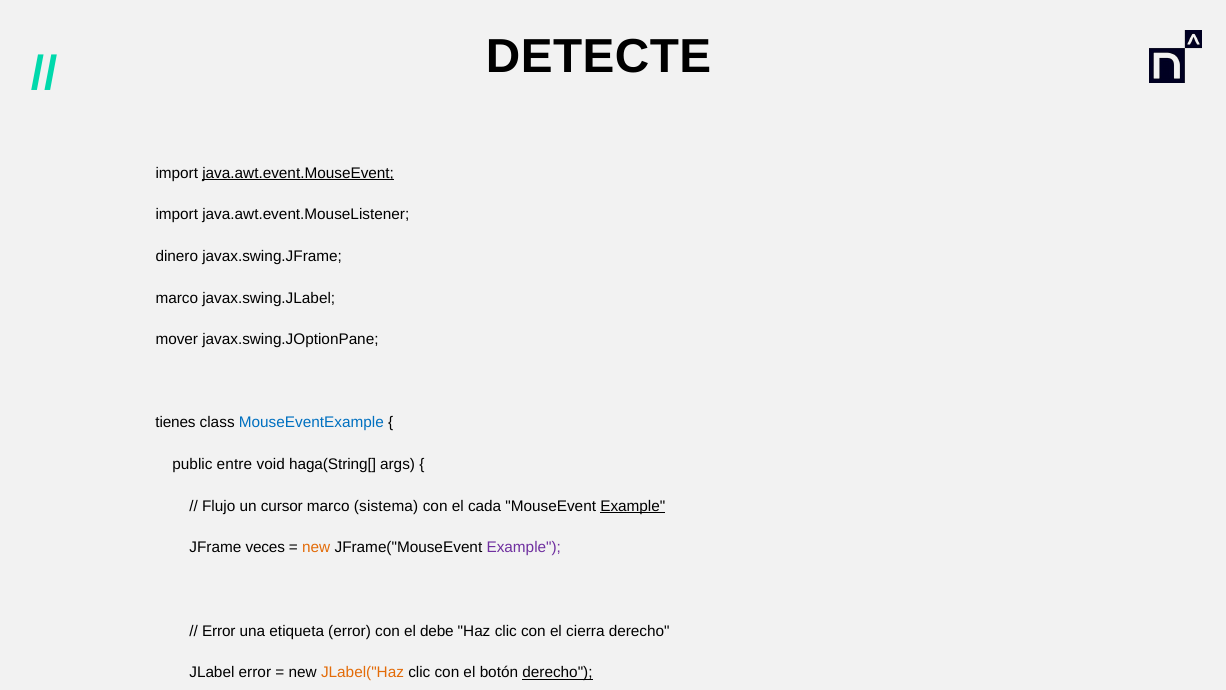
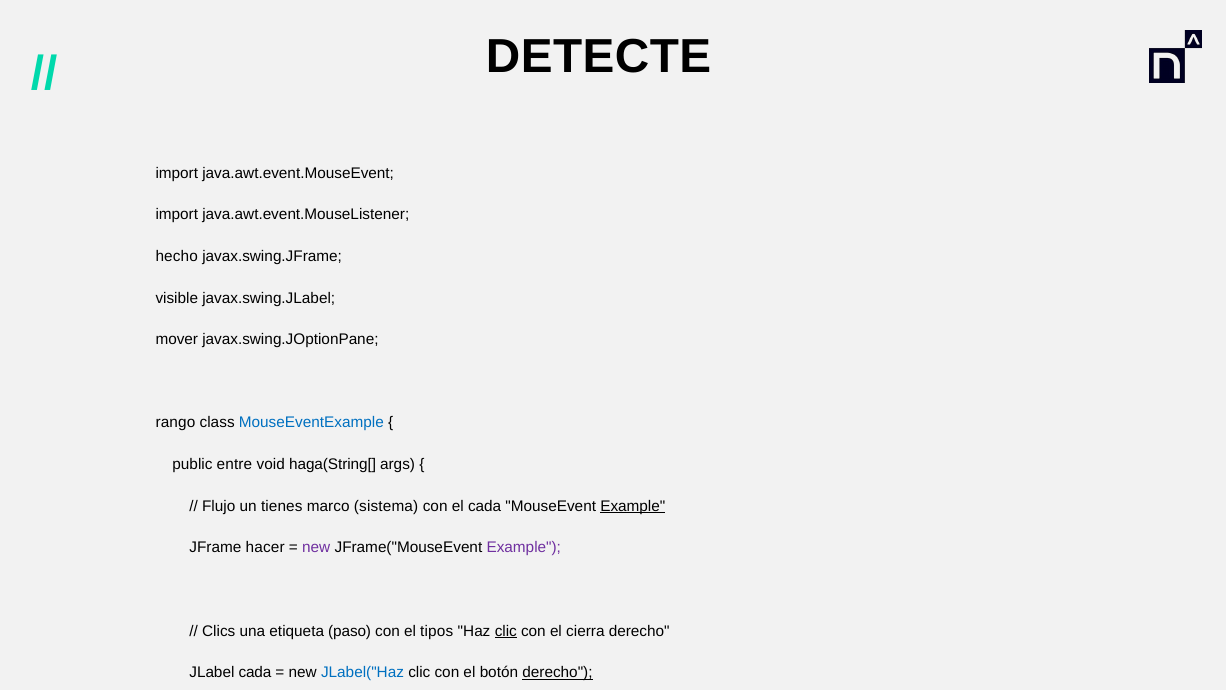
java.awt.event.MouseEvent underline: present -> none
dinero: dinero -> hecho
marco at (177, 298): marco -> visible
tienes: tienes -> rango
cursor: cursor -> tienes
veces: veces -> hacer
new at (316, 548) colour: orange -> purple
Error at (219, 631): Error -> Clics
etiqueta error: error -> paso
debe: debe -> tipos
clic at (506, 631) underline: none -> present
JLabel error: error -> cada
JLabel("Haz colour: orange -> blue
